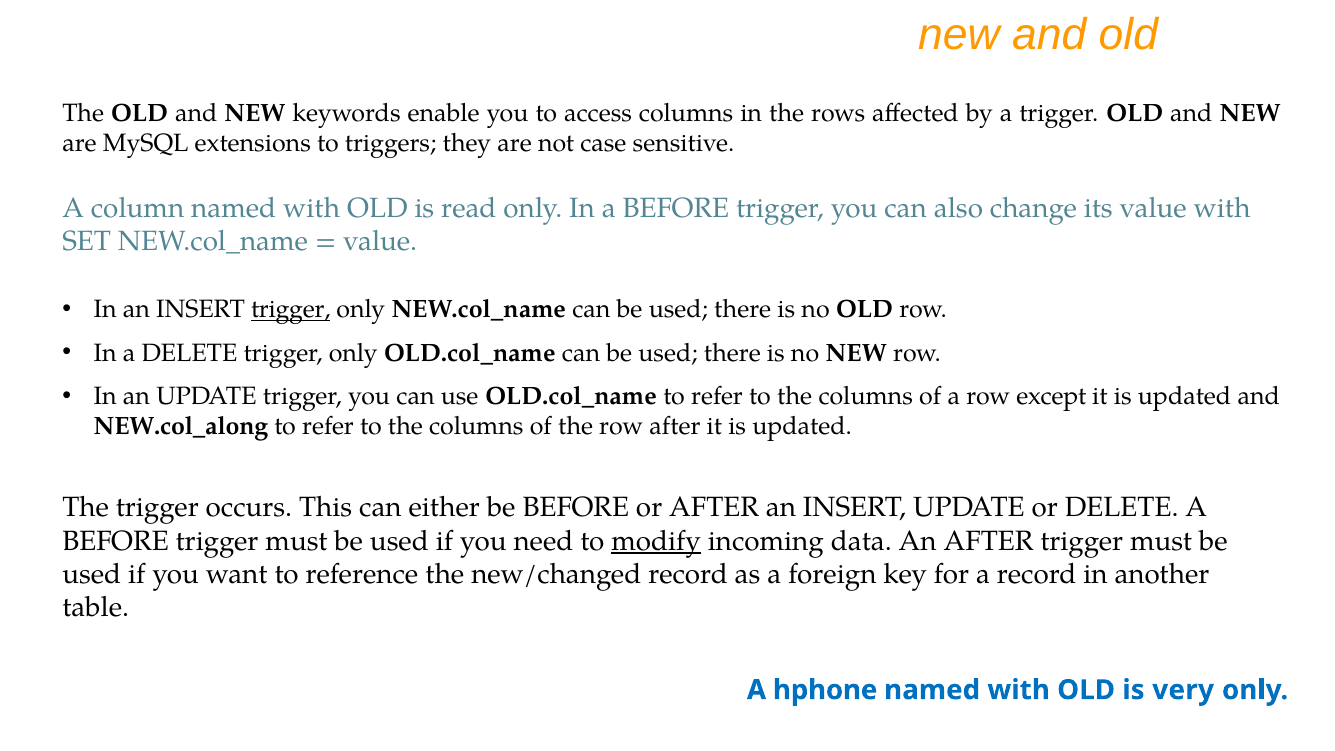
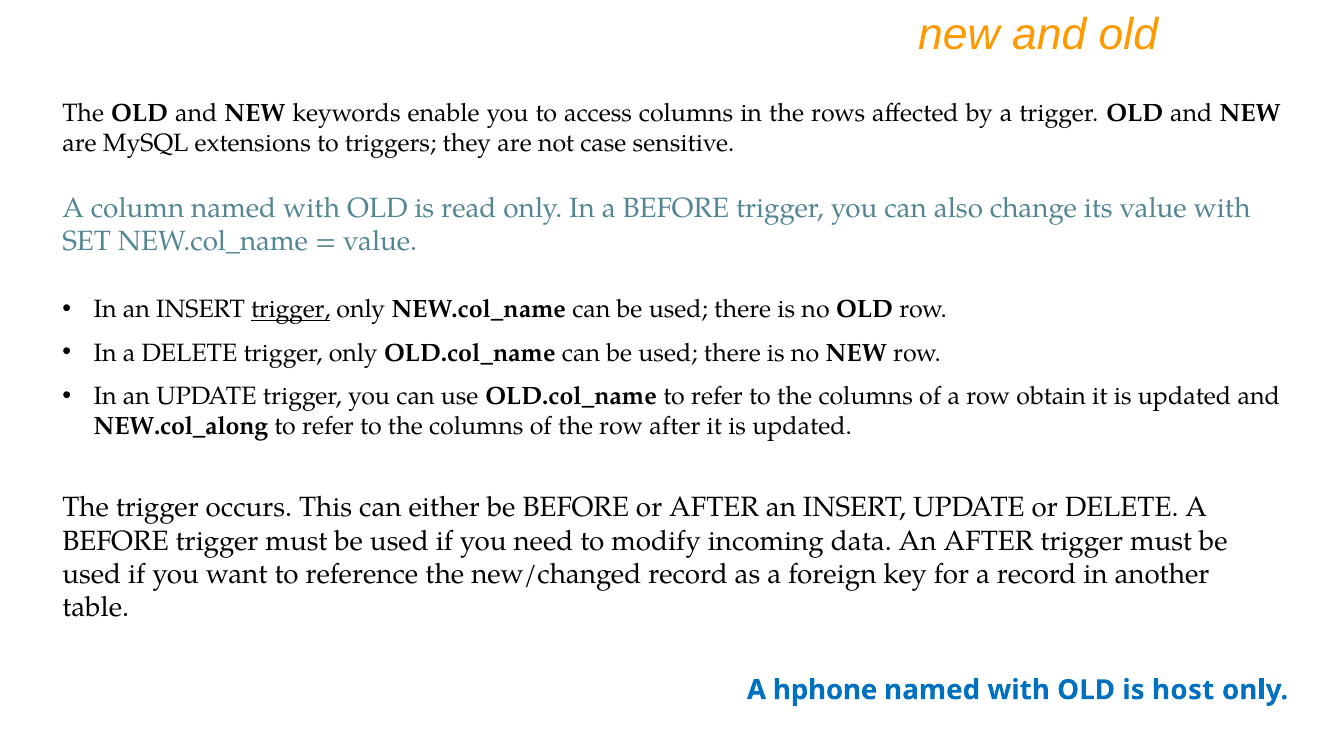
except: except -> obtain
modify underline: present -> none
very: very -> host
